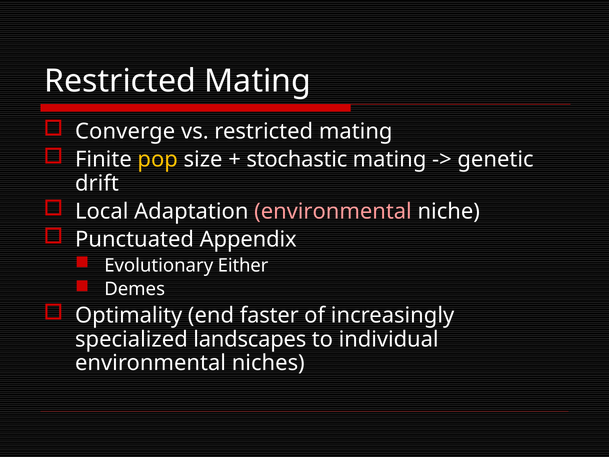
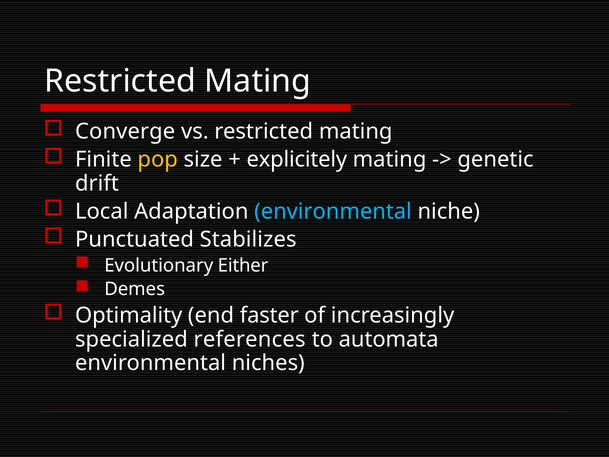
stochastic: stochastic -> explicitely
environmental at (333, 211) colour: pink -> light blue
Appendix: Appendix -> Stabilizes
landscapes: landscapes -> references
individual: individual -> automata
